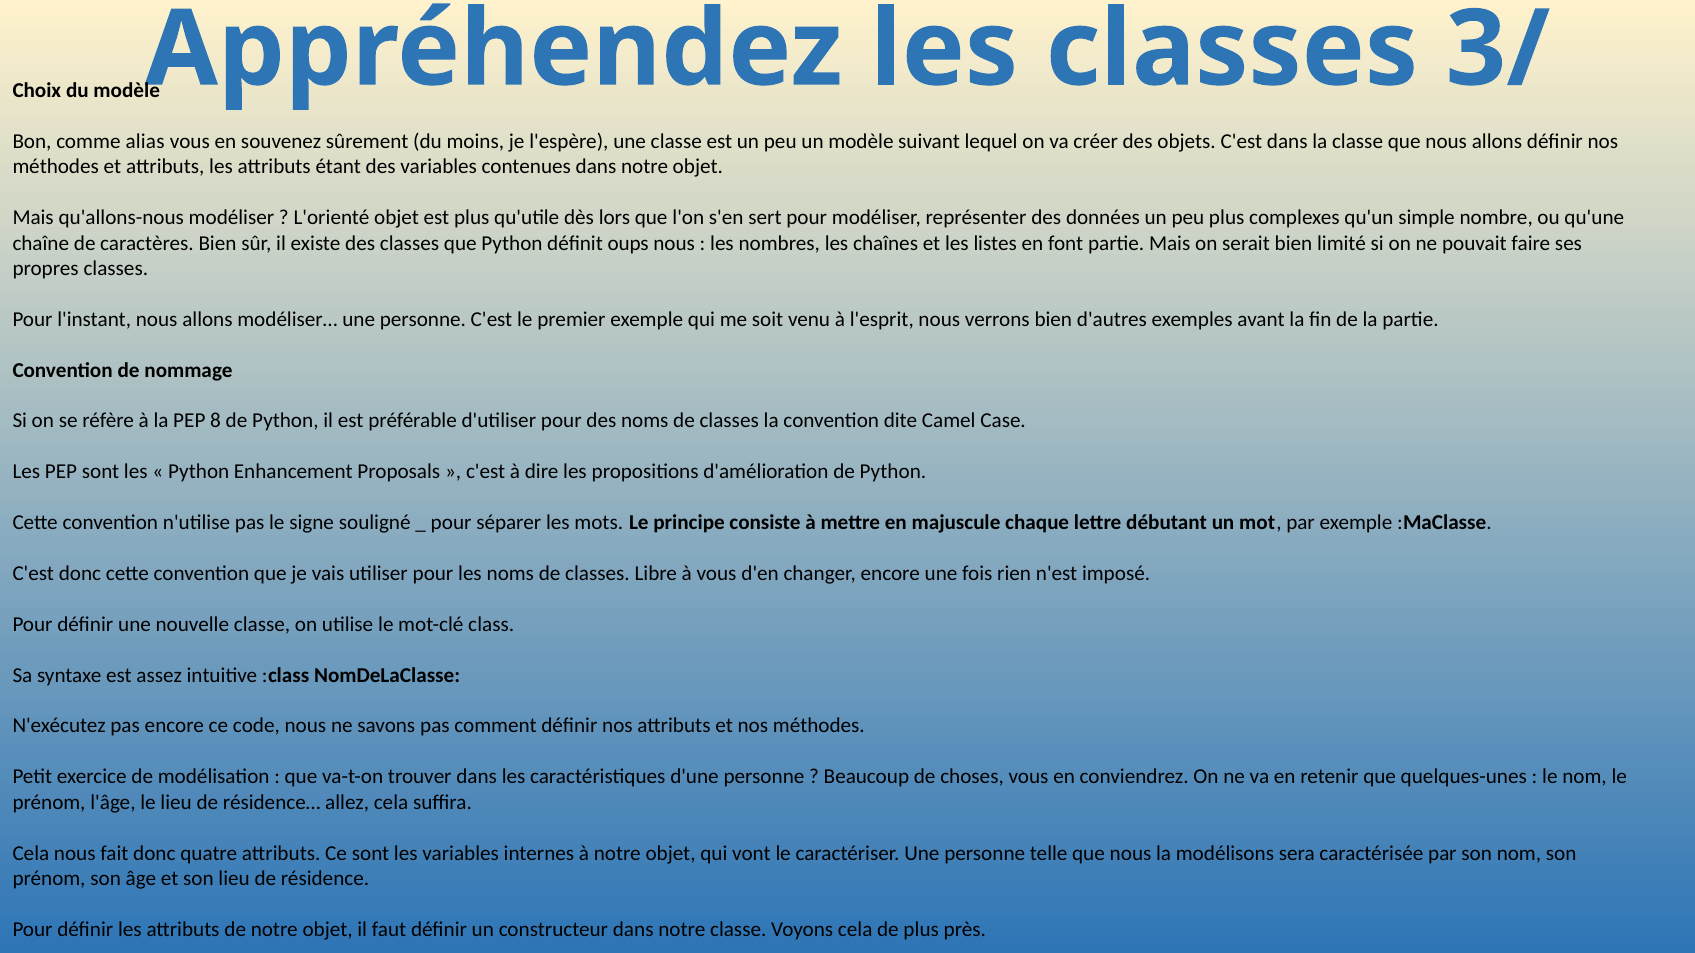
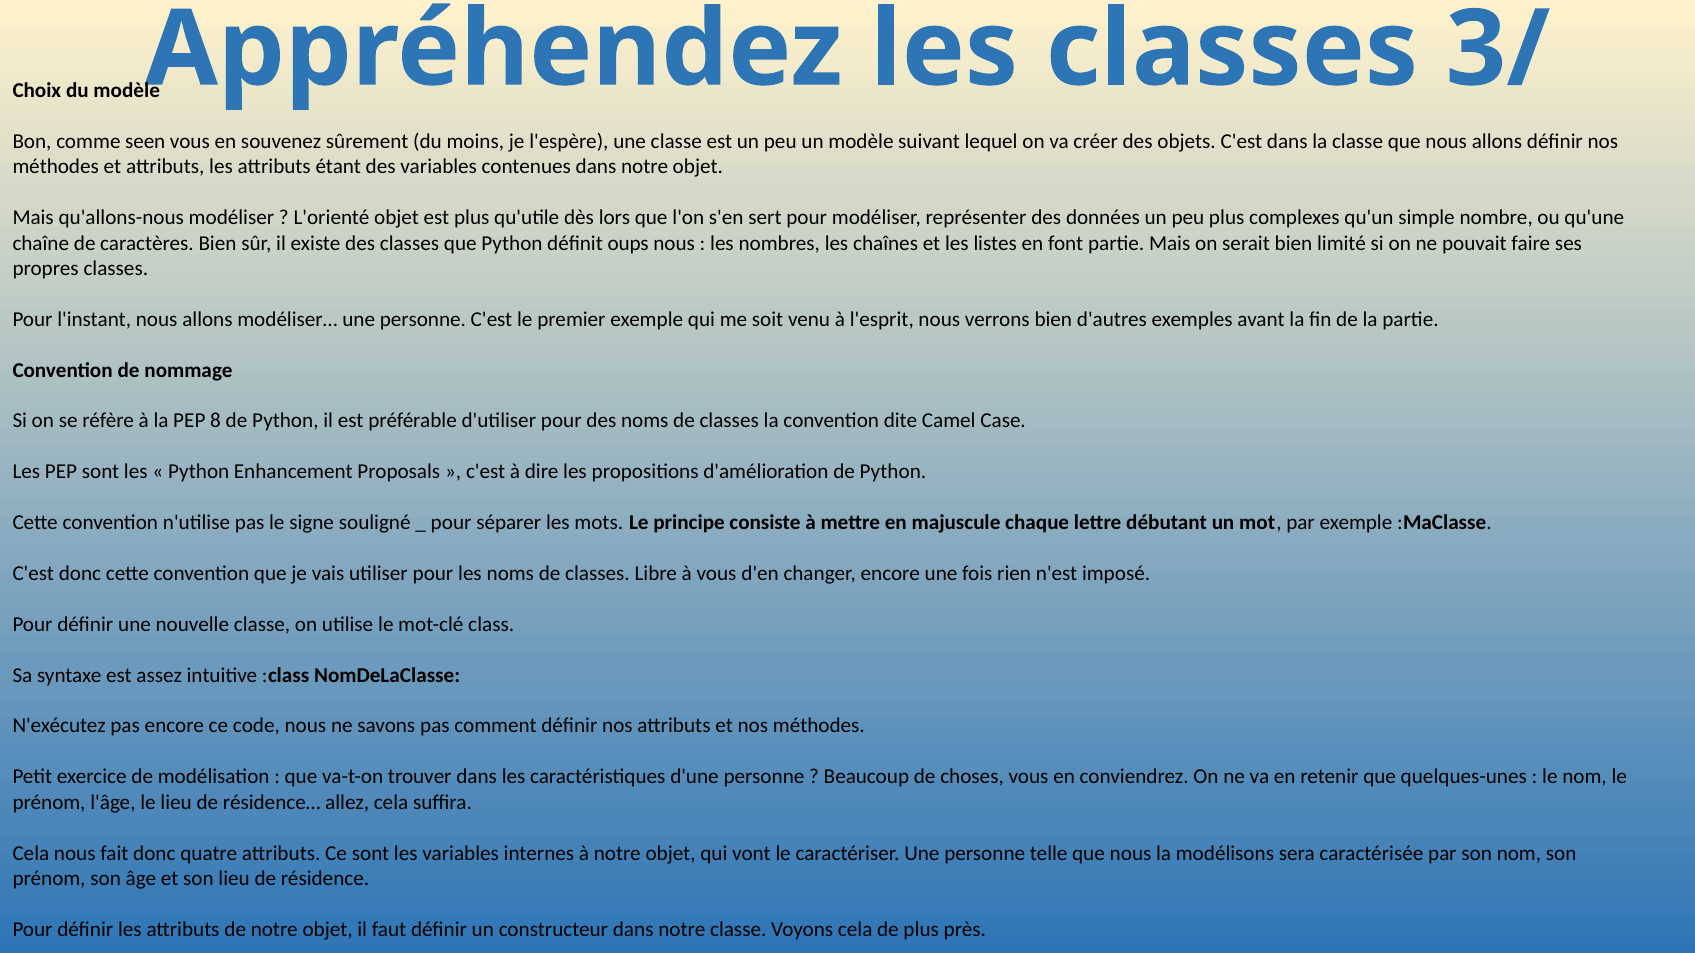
alias: alias -> seen
